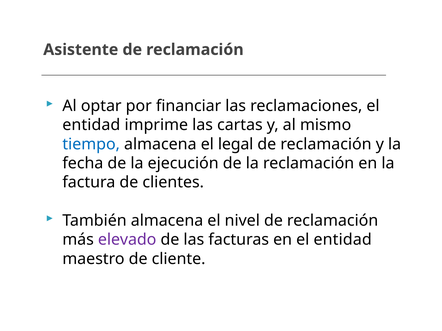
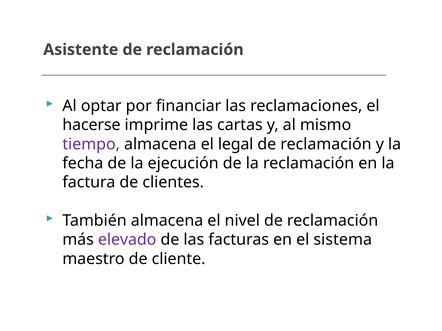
entidad at (91, 125): entidad -> hacerse
tiempo colour: blue -> purple
en el entidad: entidad -> sistema
